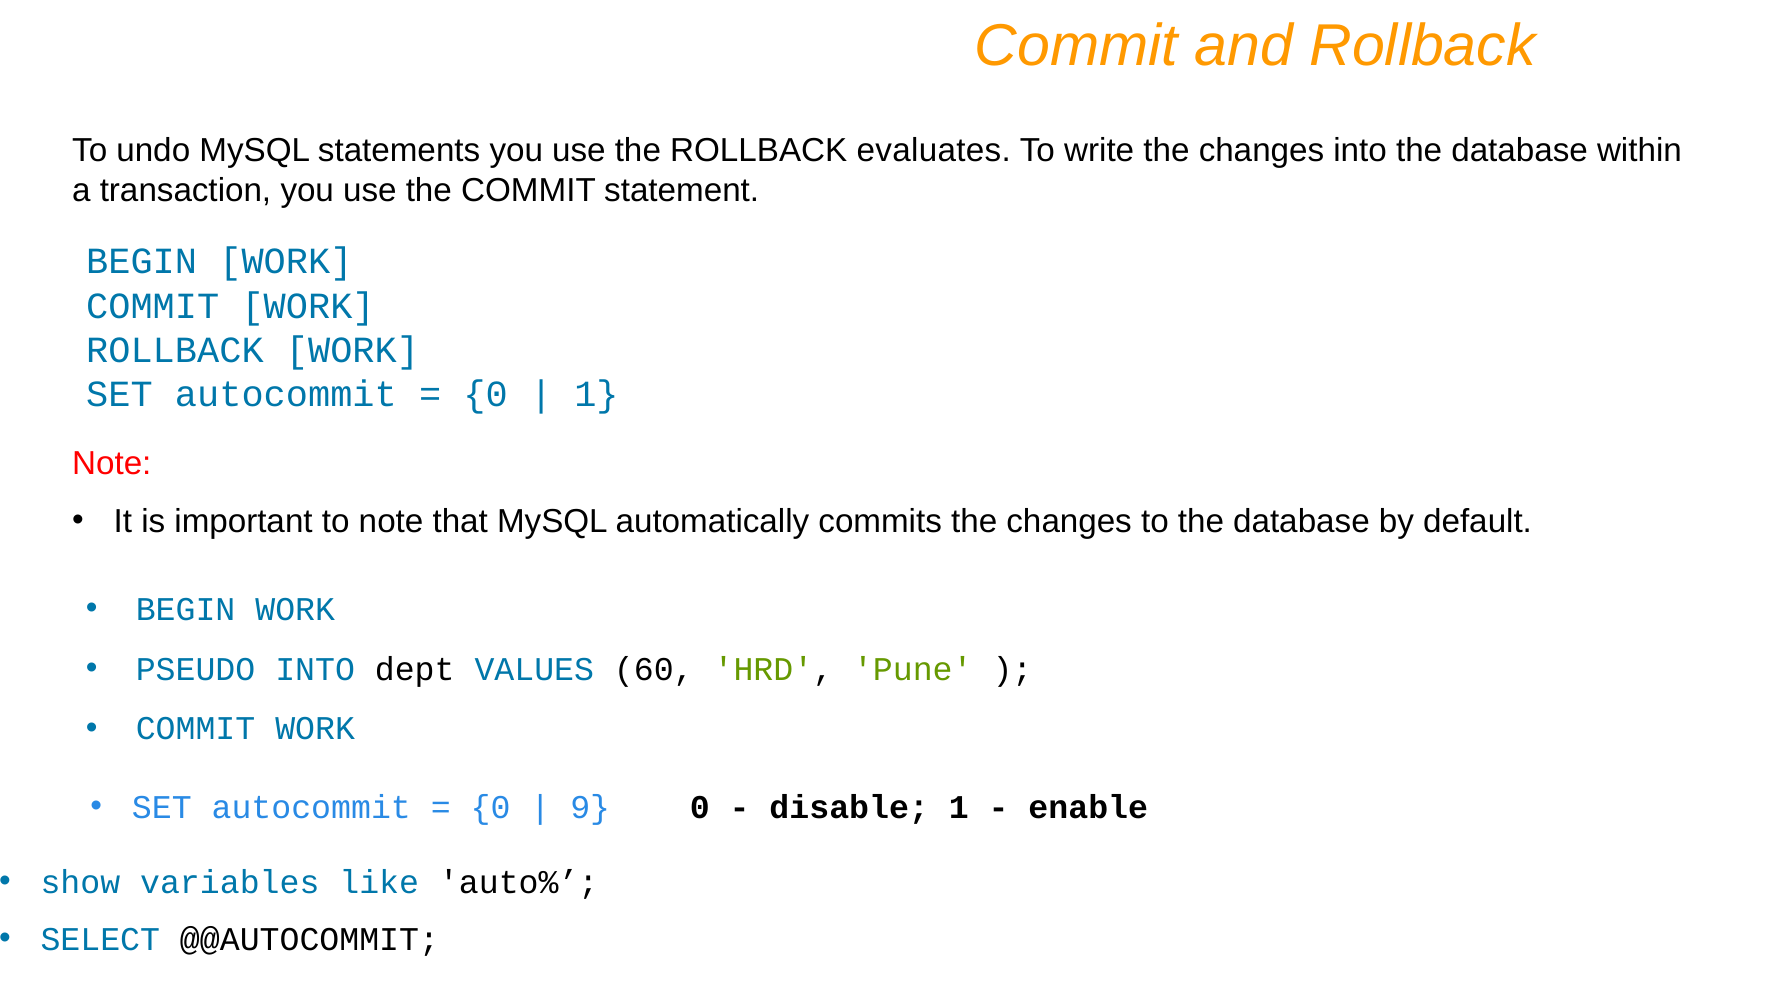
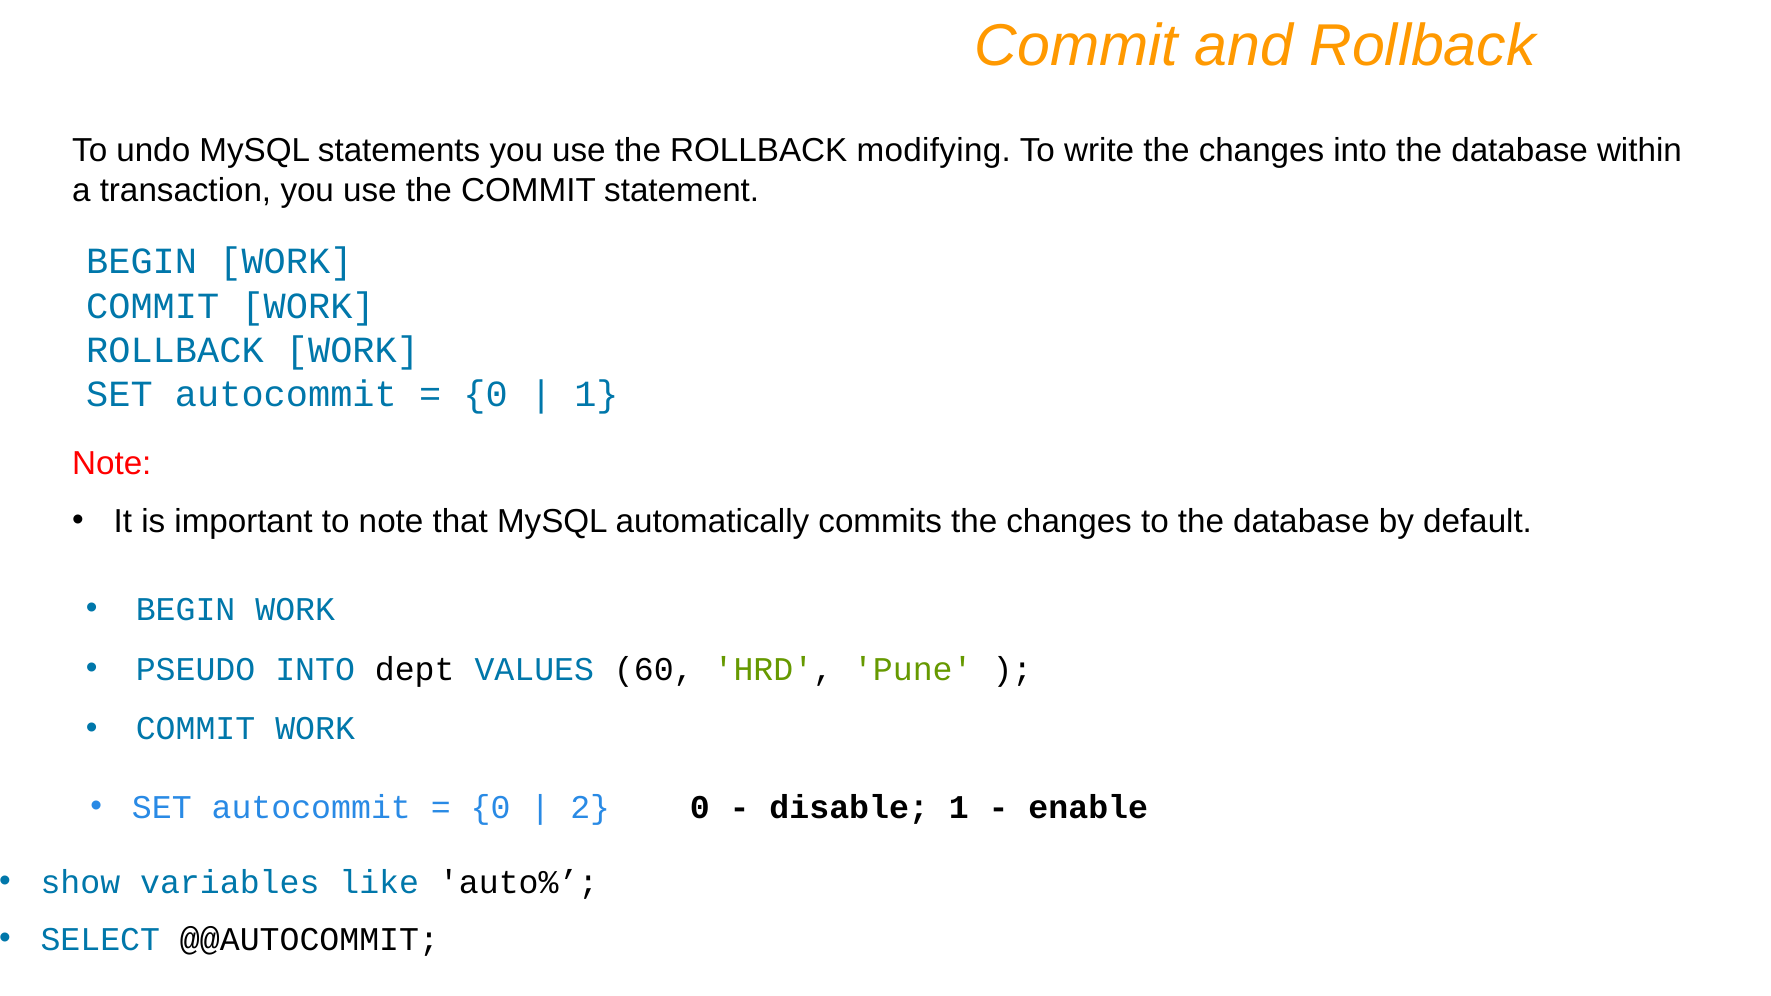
evaluates: evaluates -> modifying
9: 9 -> 2
